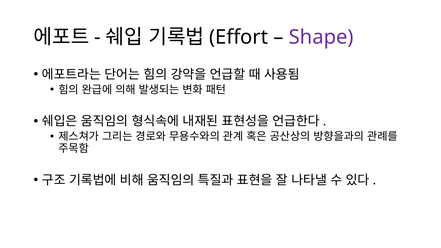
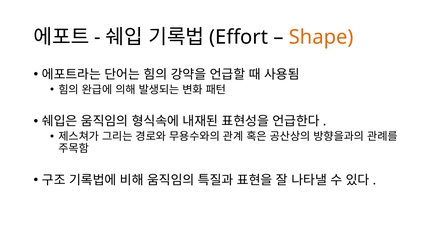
Shape colour: purple -> orange
